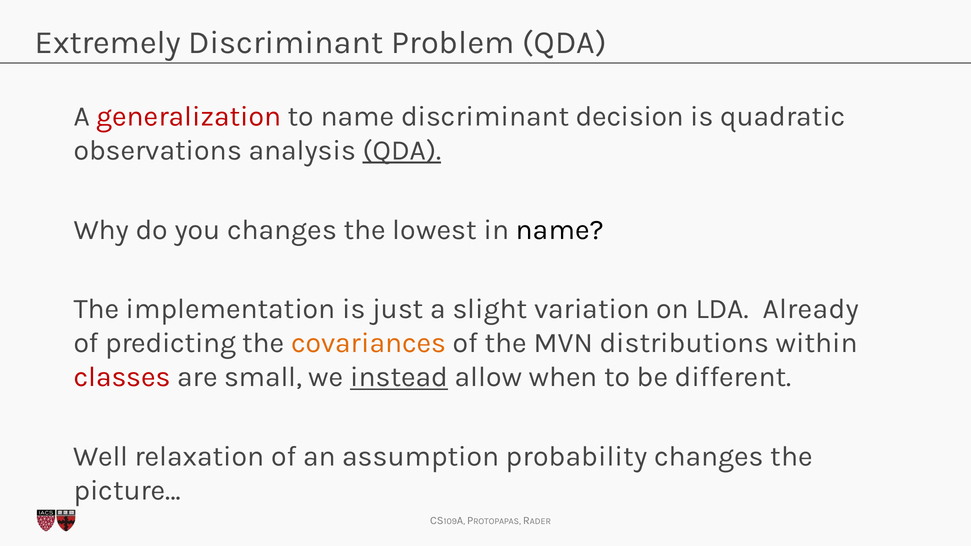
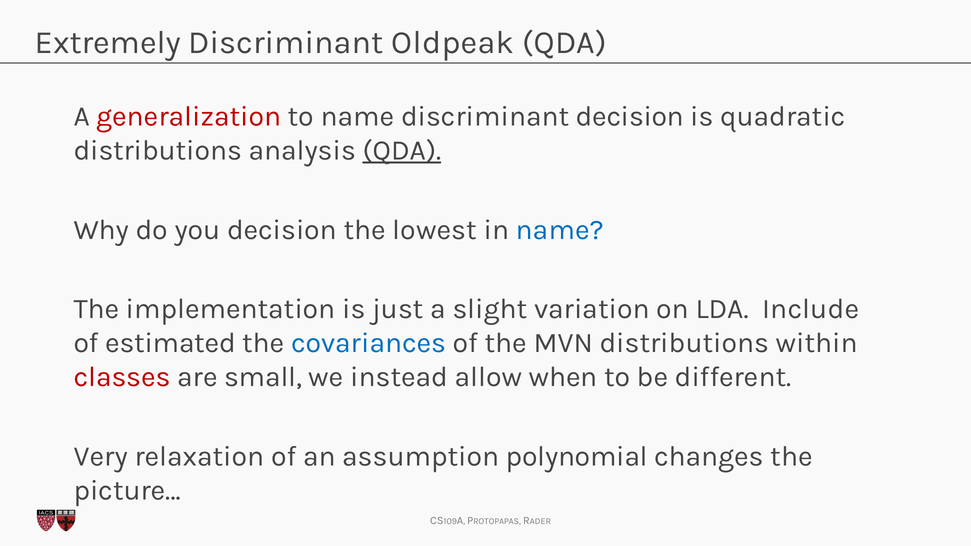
Problem: Problem -> Oldpeak
observations at (158, 150): observations -> distributions
you changes: changes -> decision
name at (560, 230) colour: black -> blue
Already: Already -> Include
predicting: predicting -> estimated
covariances colour: orange -> blue
instead underline: present -> none
Well: Well -> Very
probability: probability -> polynomial
